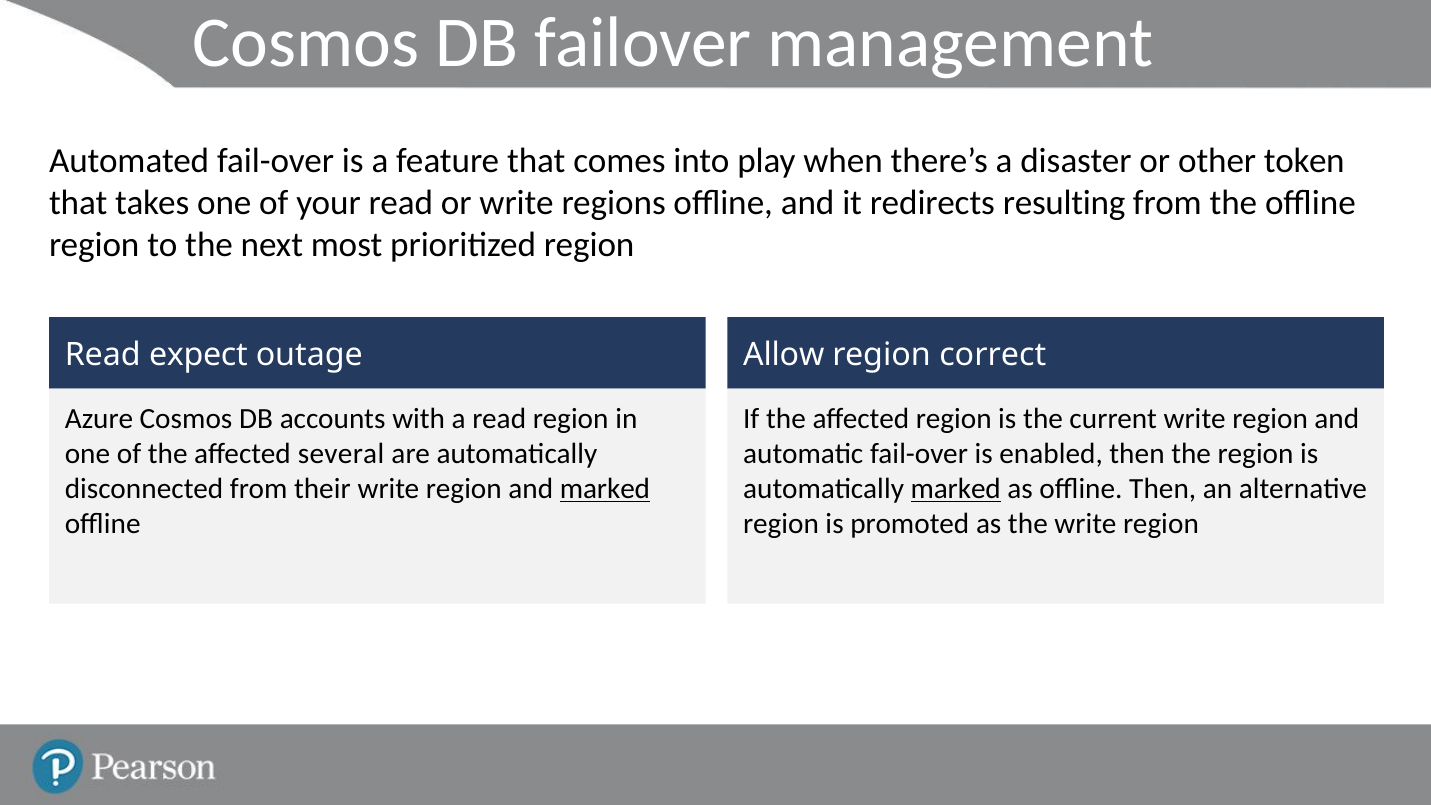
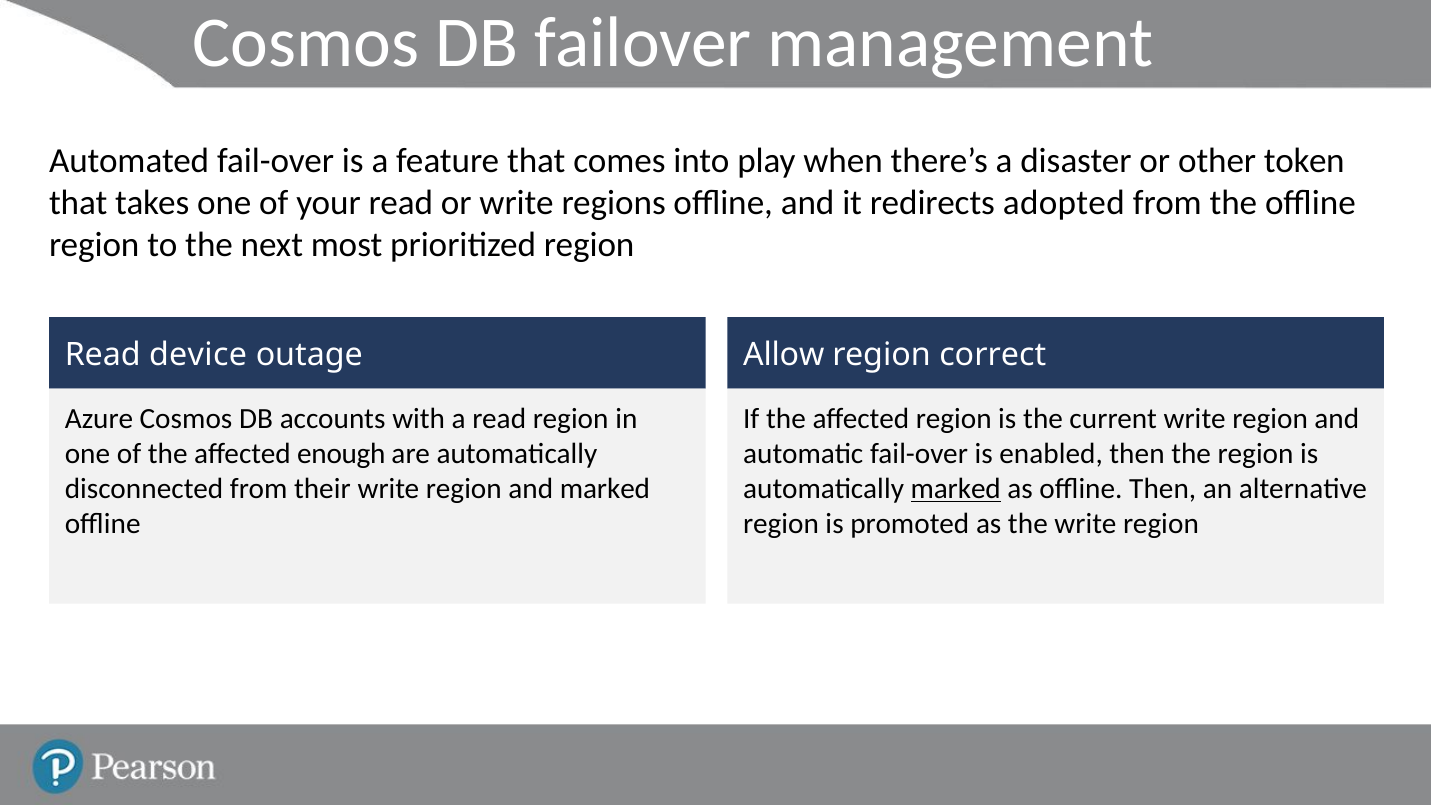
resulting: resulting -> adopted
expect: expect -> device
several: several -> enough
marked at (605, 489) underline: present -> none
